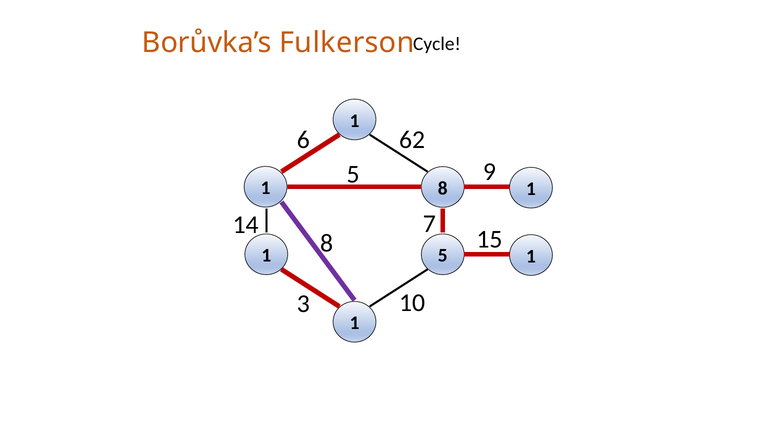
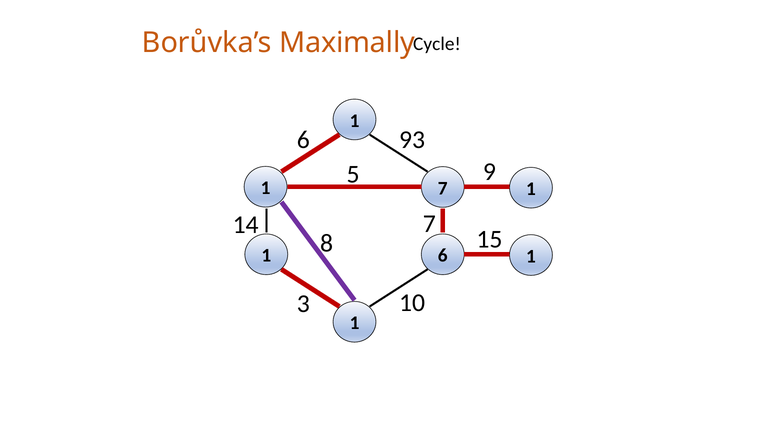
Fulkerson: Fulkerson -> Maximally
62: 62 -> 93
1 8: 8 -> 7
5 at (443, 256): 5 -> 6
